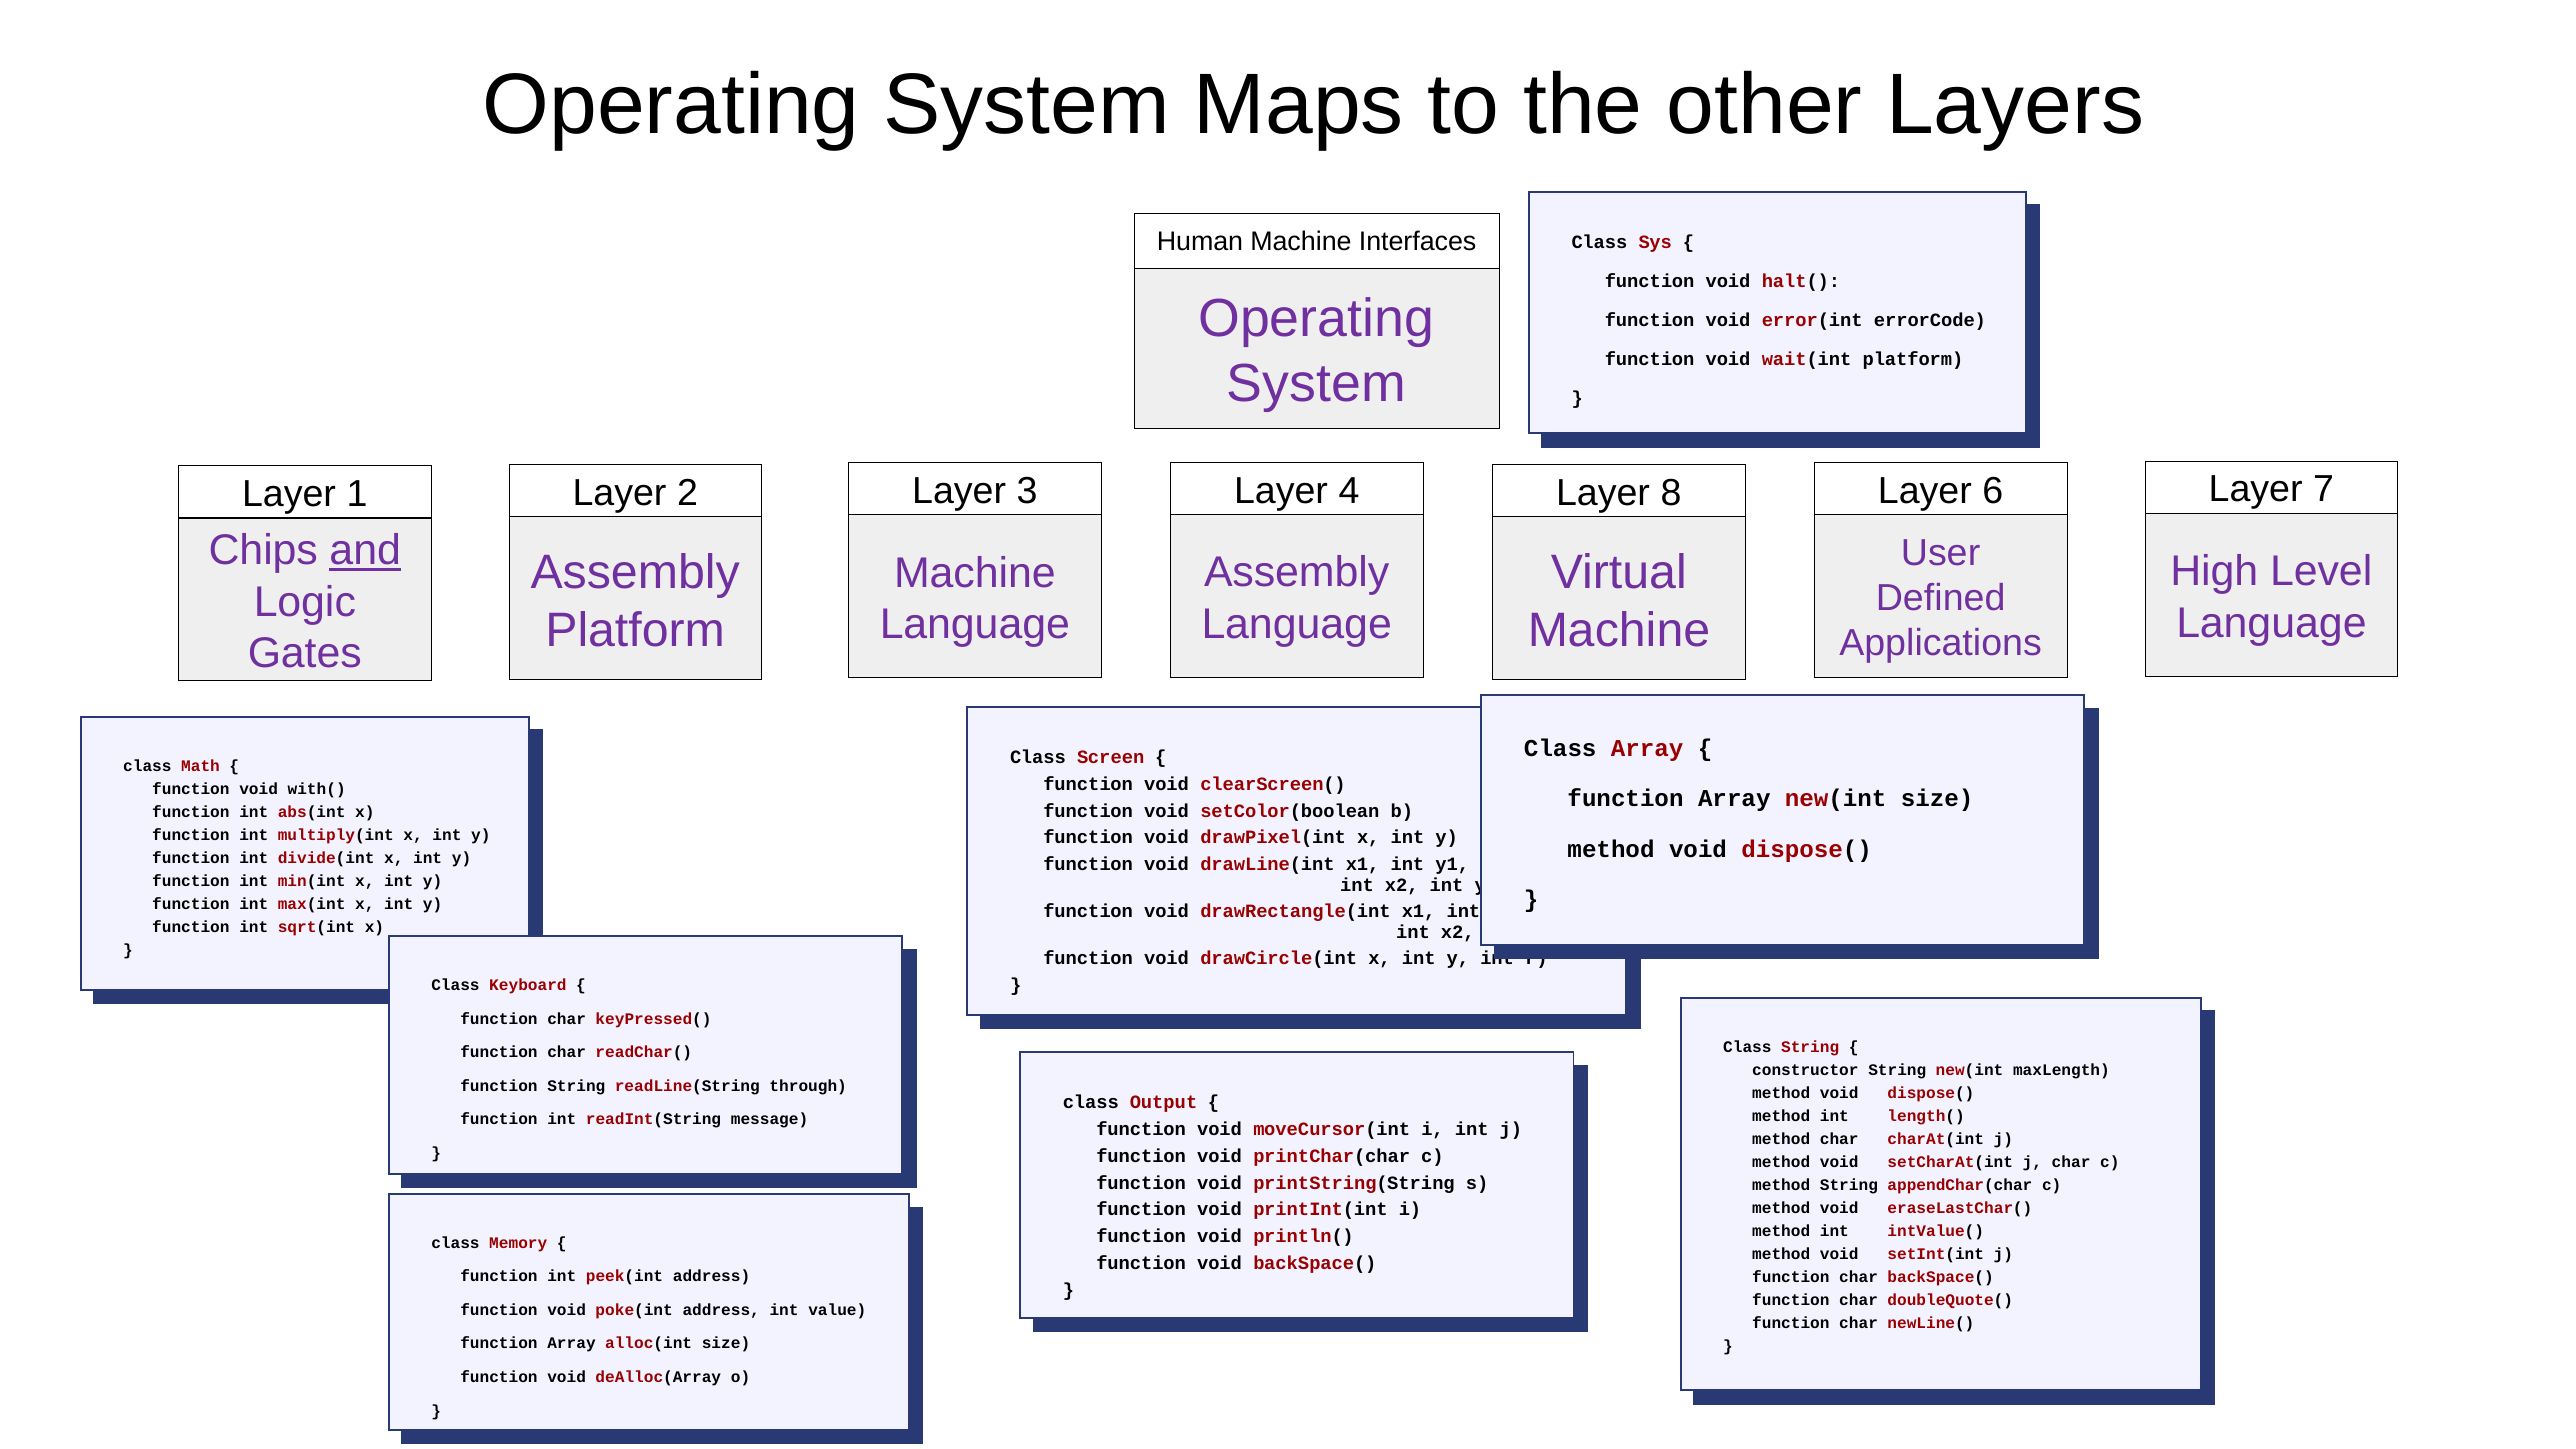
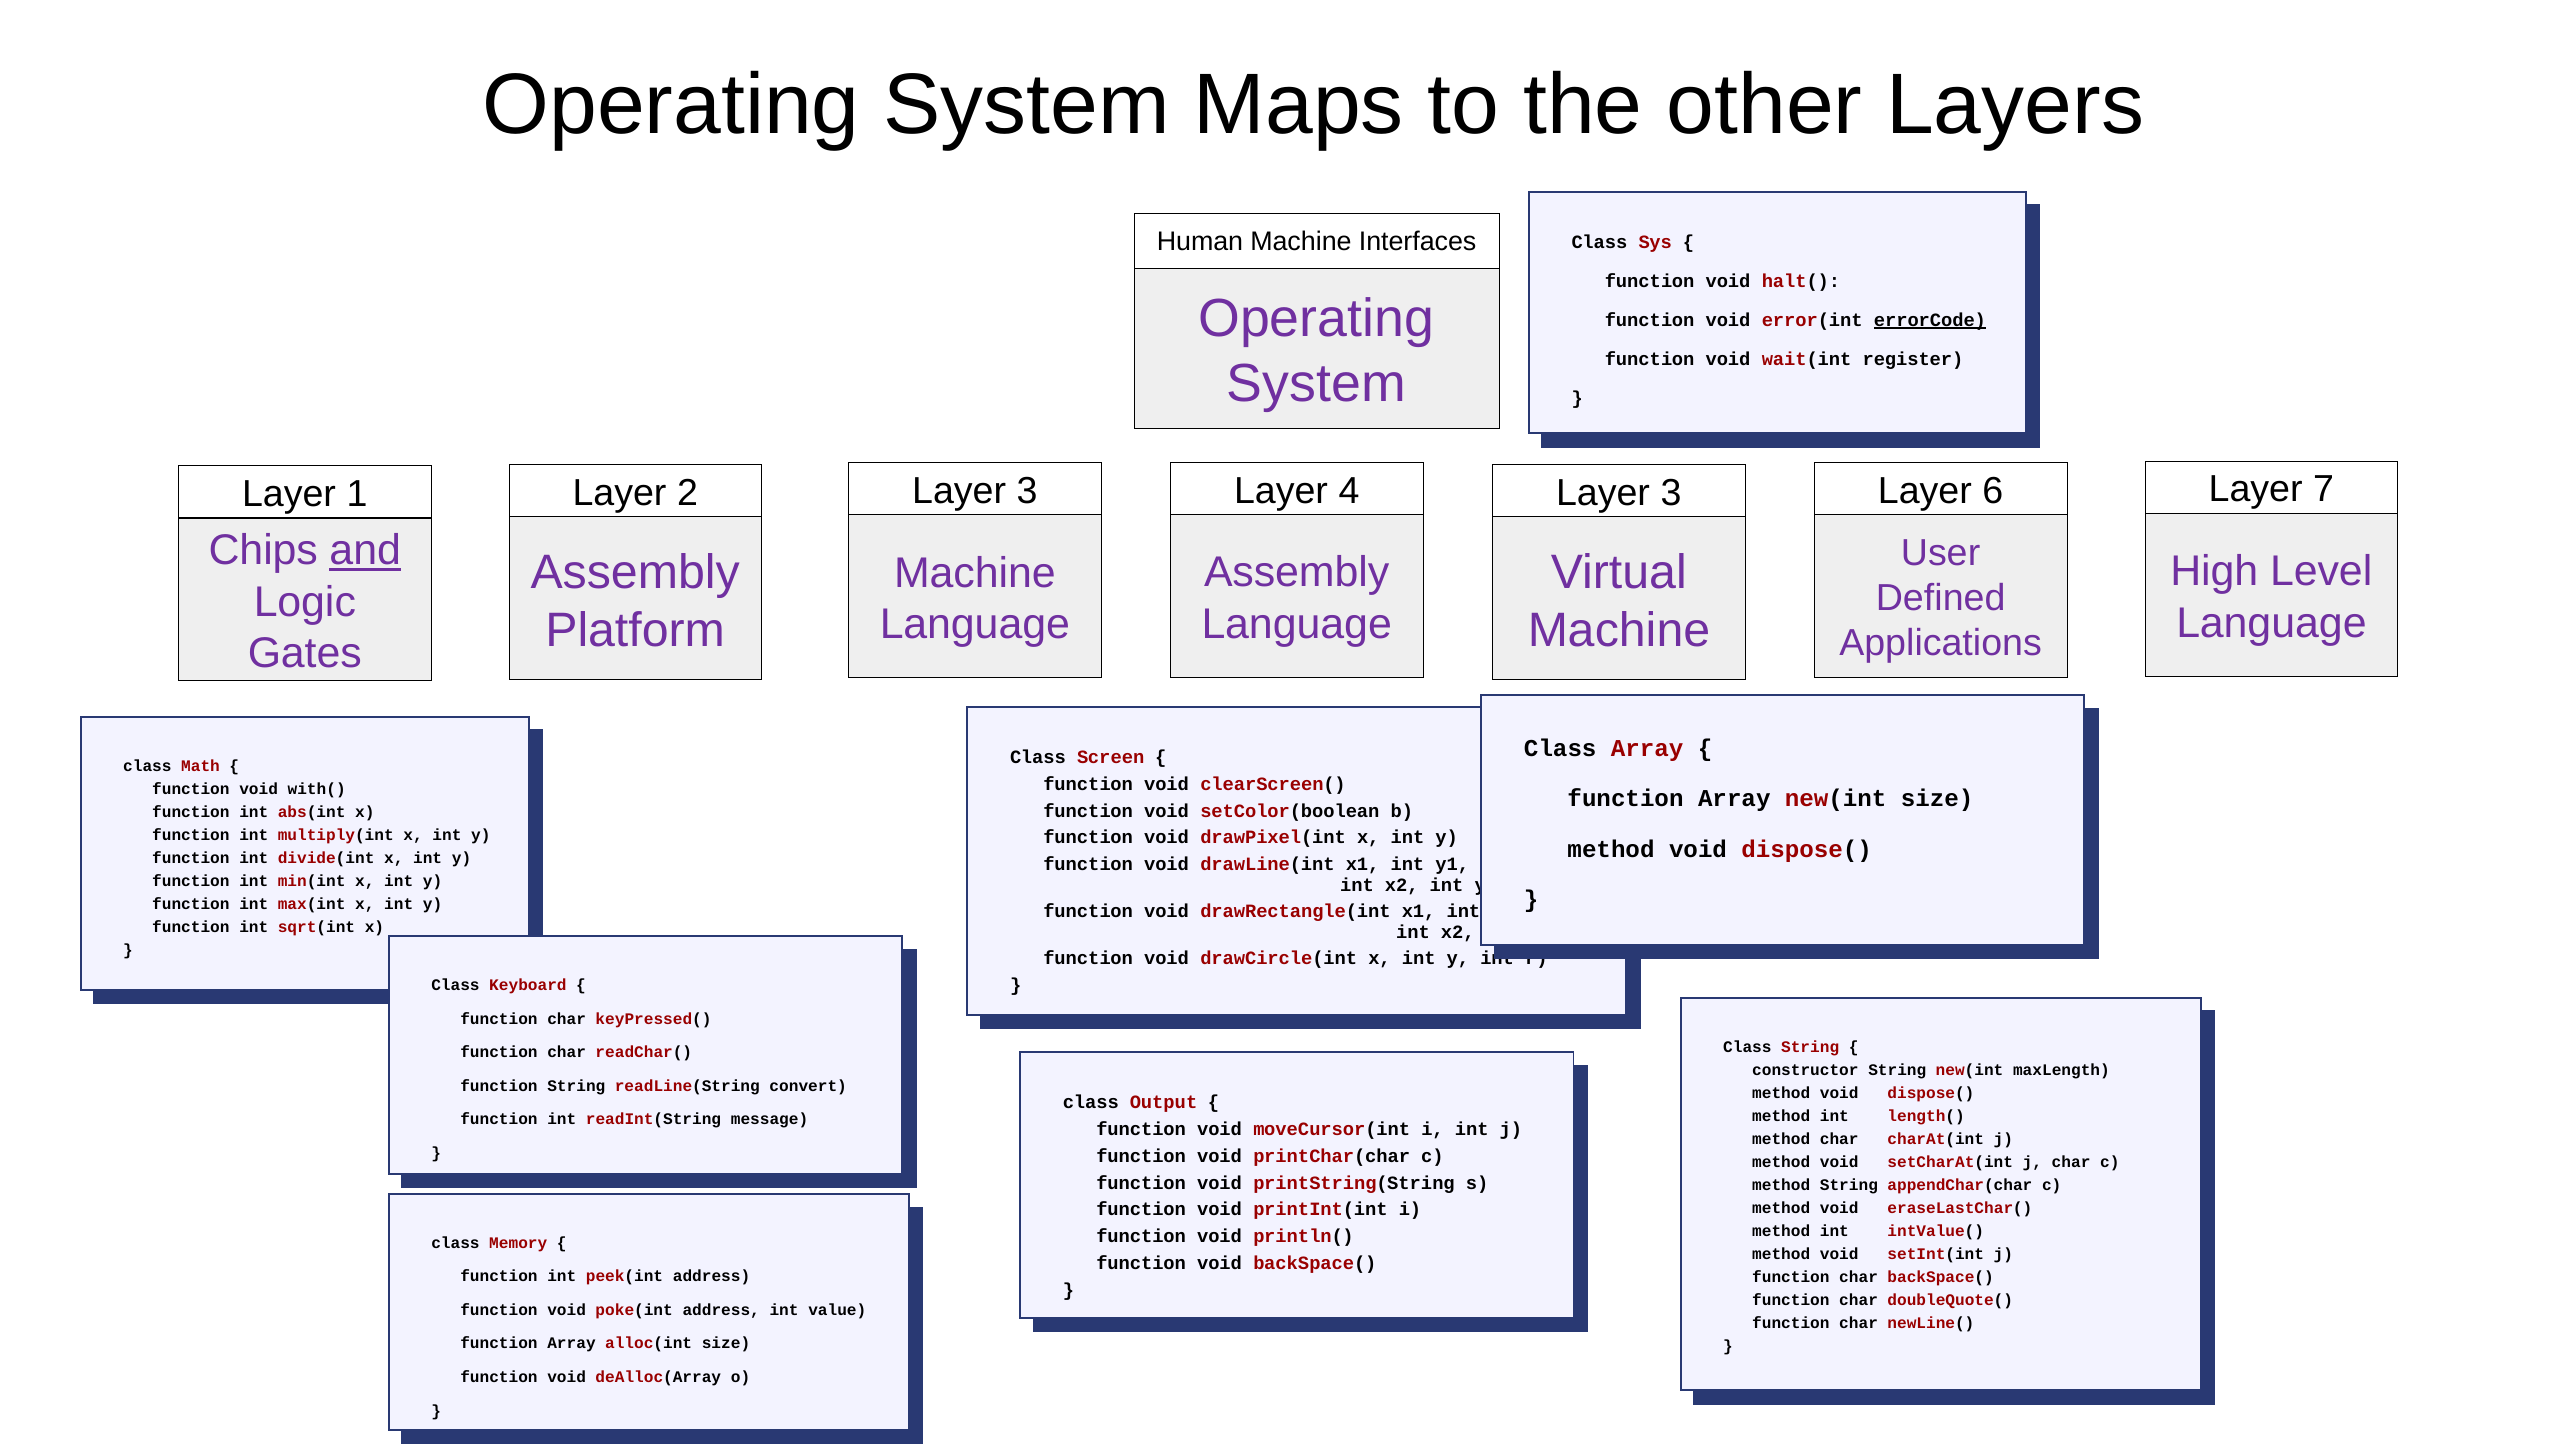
errorCode at (1930, 320) underline: none -> present
wait(int platform: platform -> register
8 at (1671, 493): 8 -> 3
through: through -> convert
